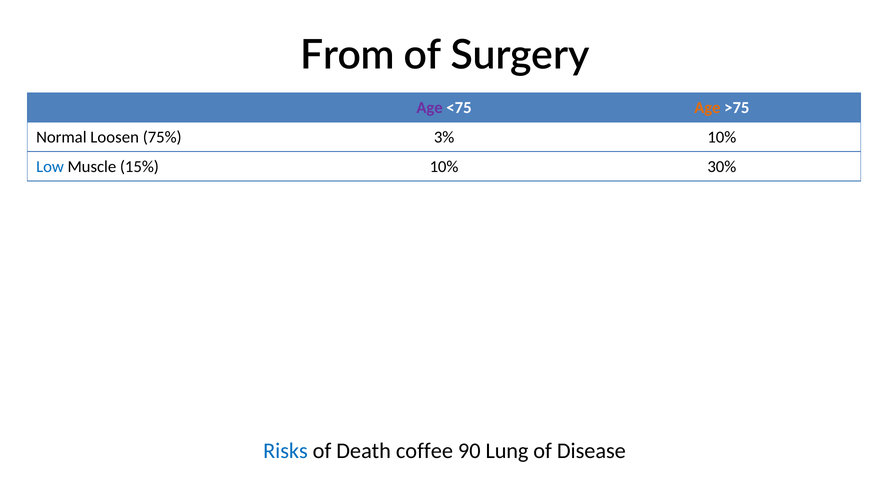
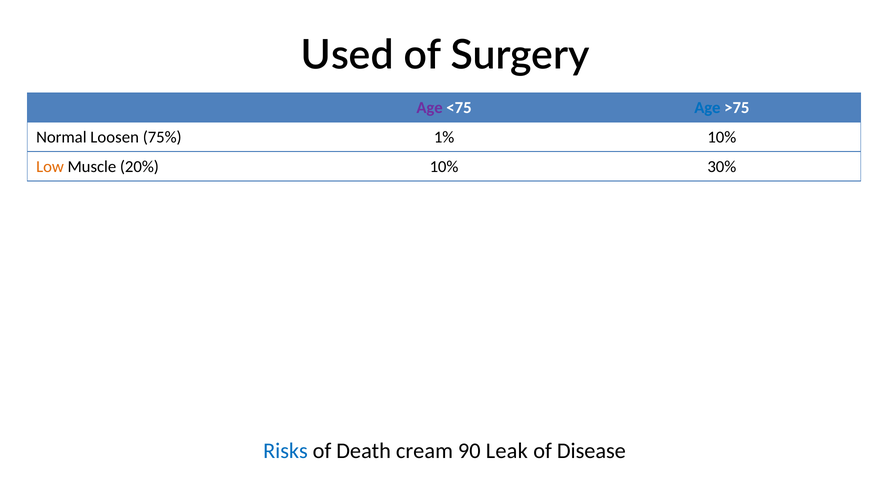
From: From -> Used
Age at (707, 108) colour: orange -> blue
3%: 3% -> 1%
Low colour: blue -> orange
15%: 15% -> 20%
coffee: coffee -> cream
Lung: Lung -> Leak
